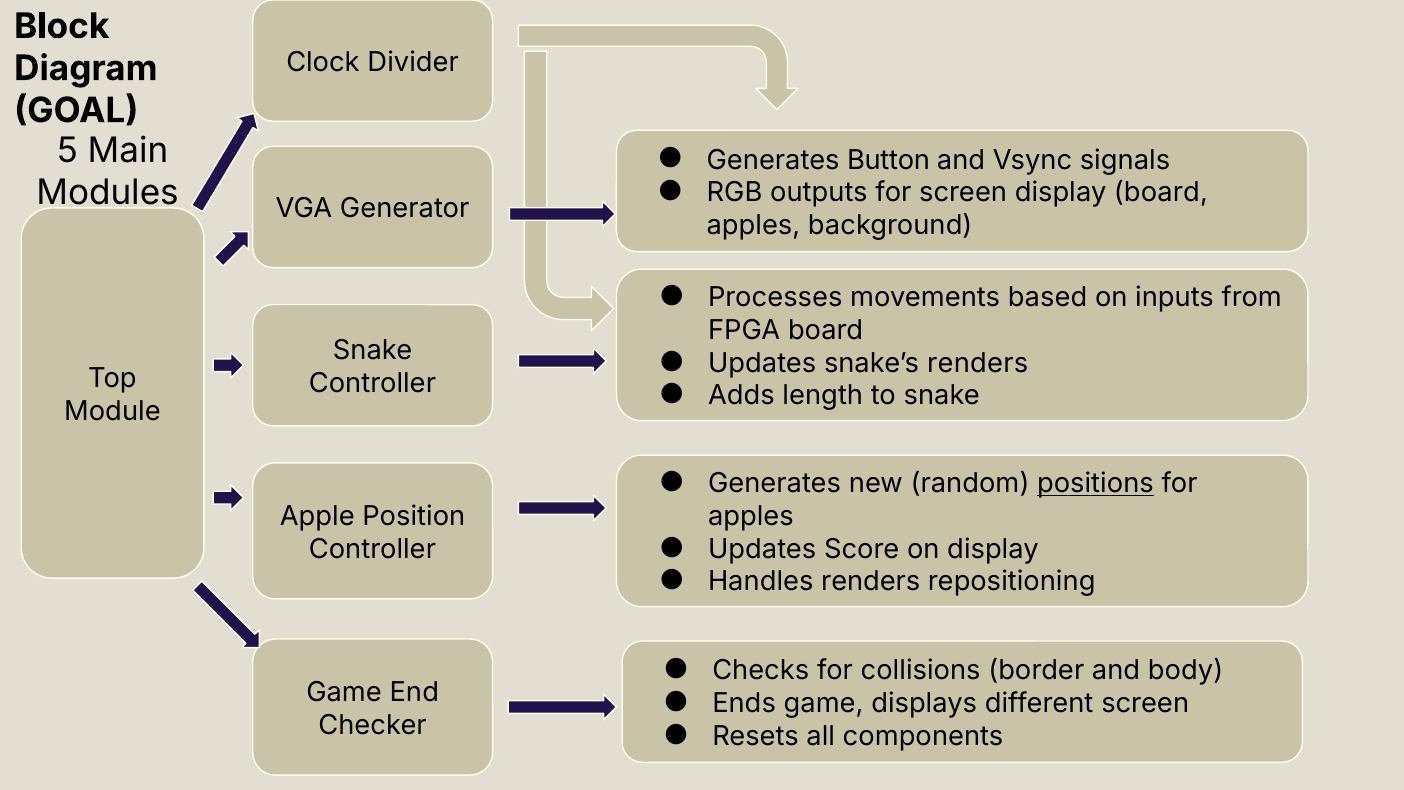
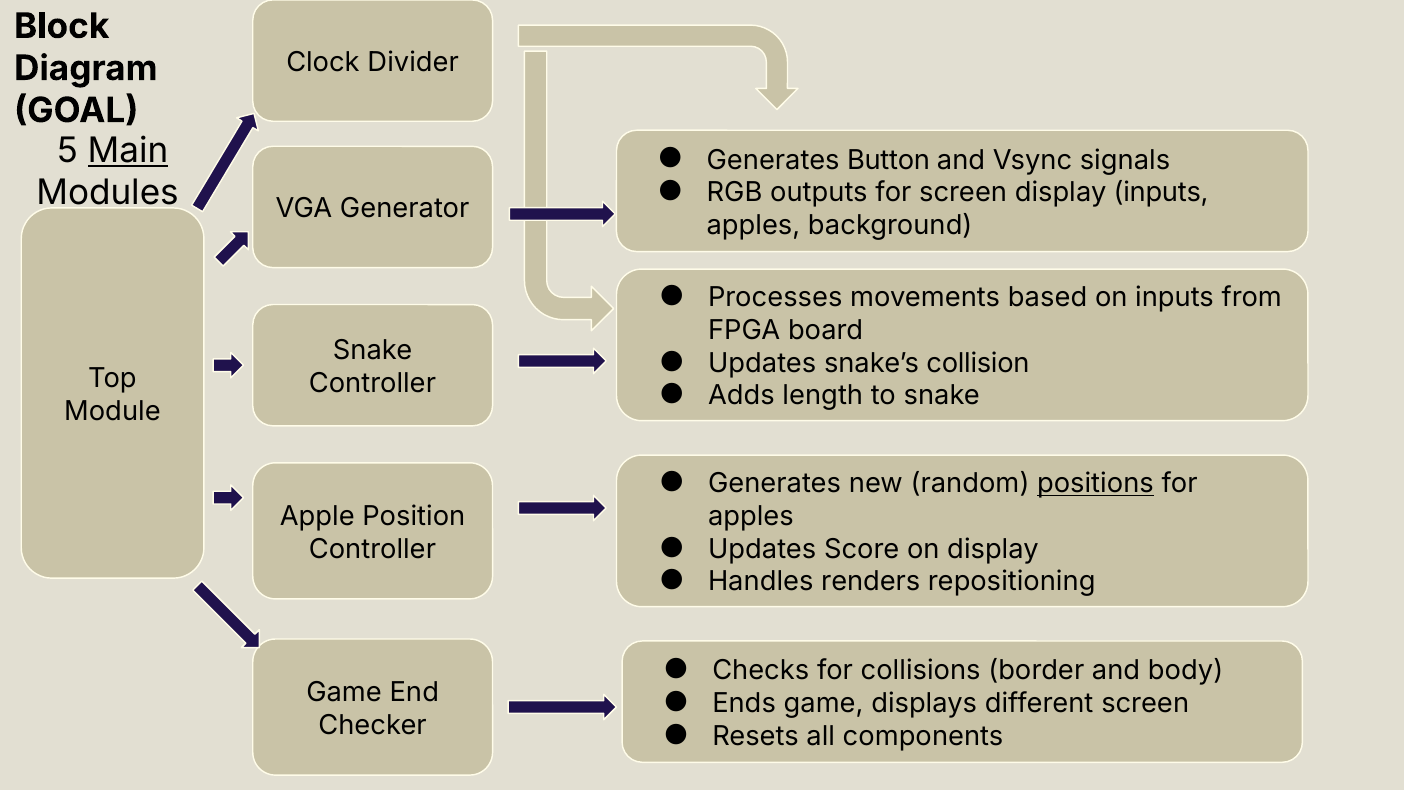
Main underline: none -> present
display board: board -> inputs
snake’s renders: renders -> collision
